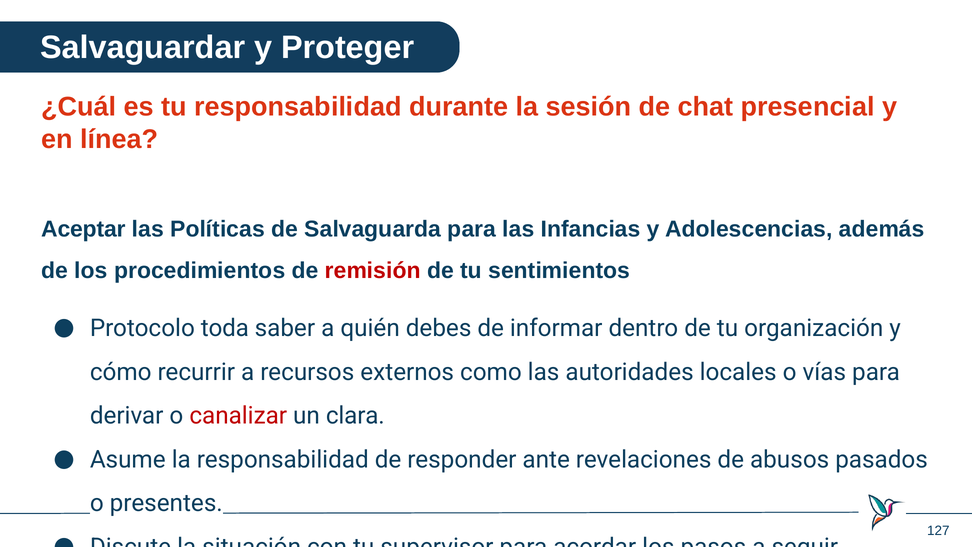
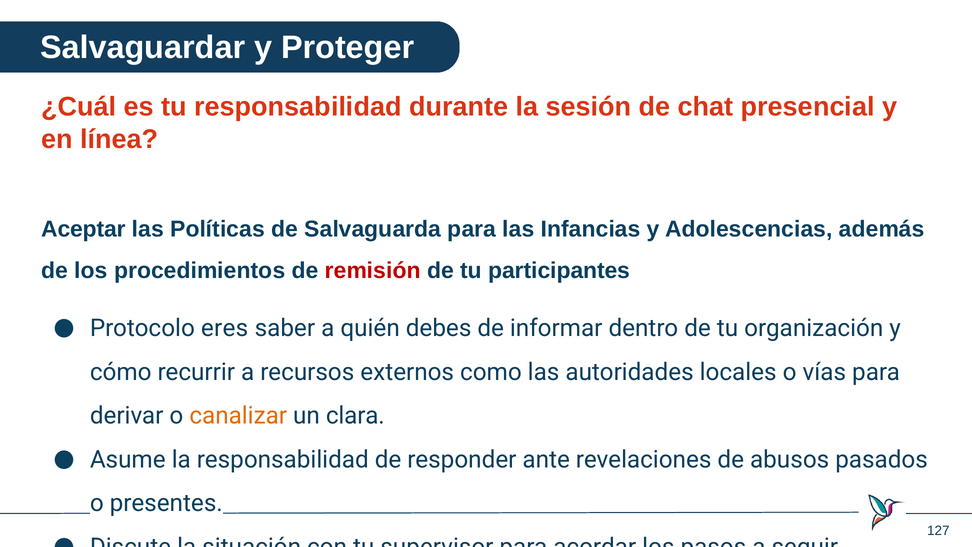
sentimientos: sentimientos -> participantes
toda: toda -> eres
canalizar colour: red -> orange
